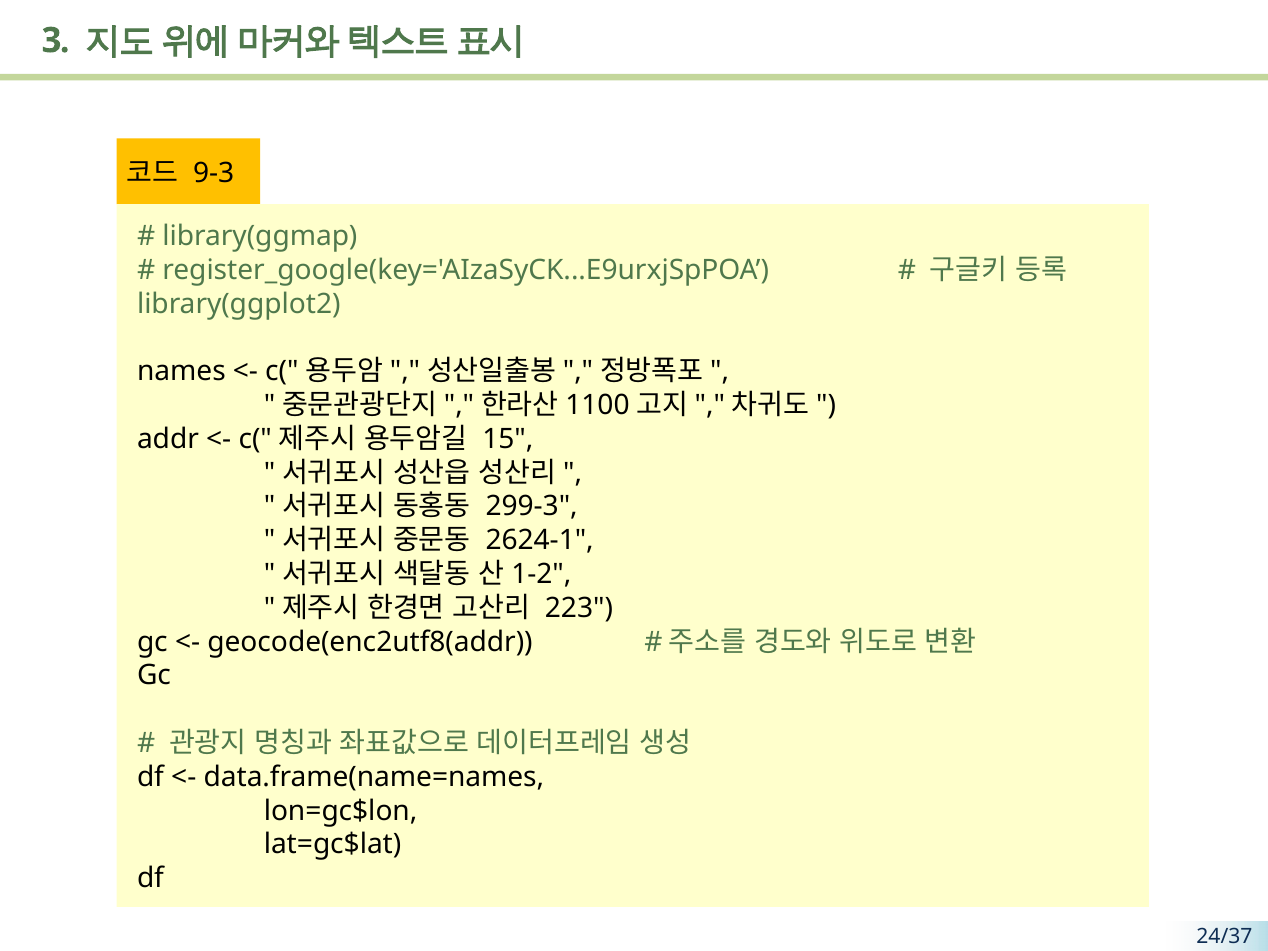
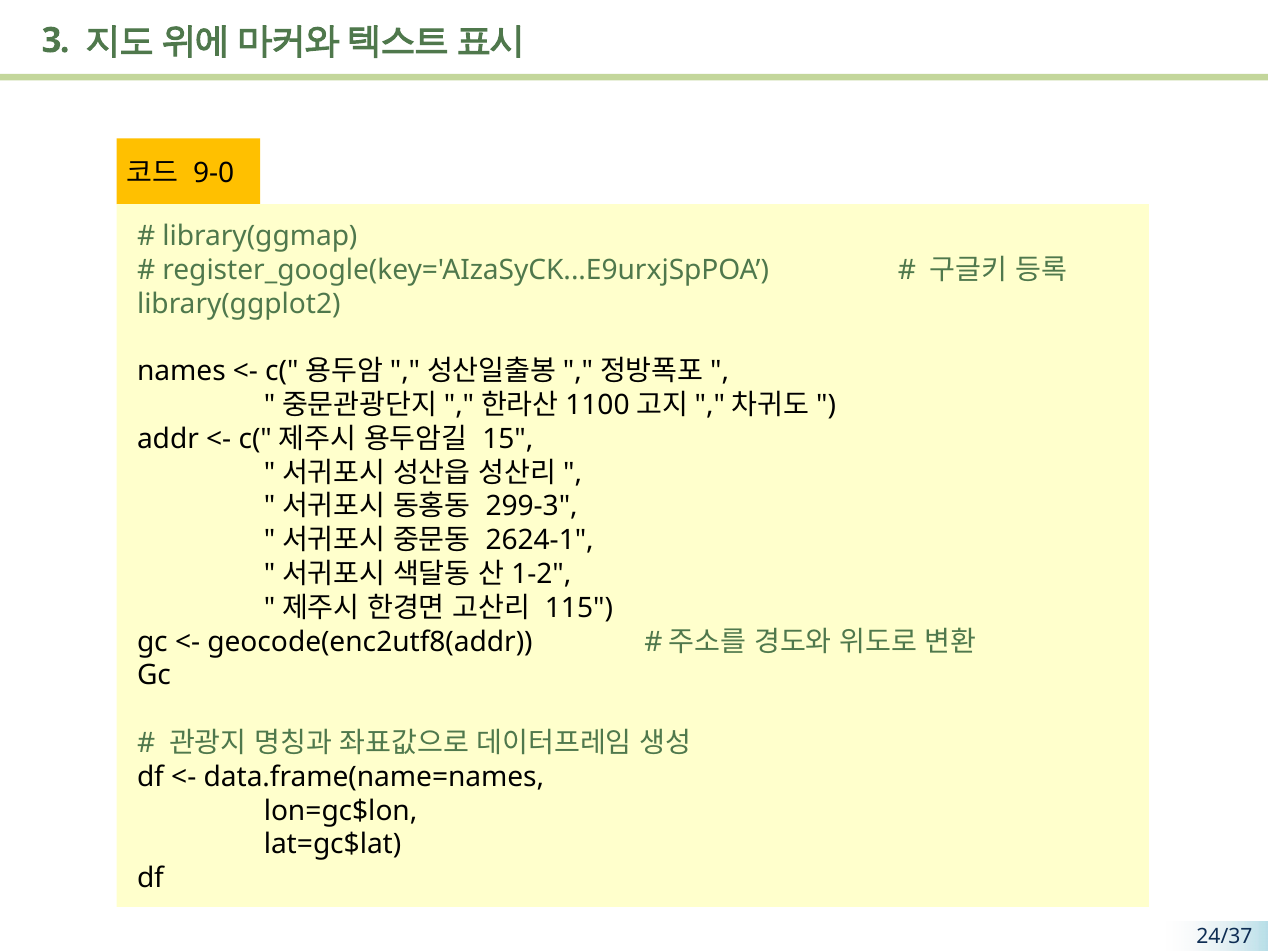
9-3: 9-3 -> 9-0
223: 223 -> 115
